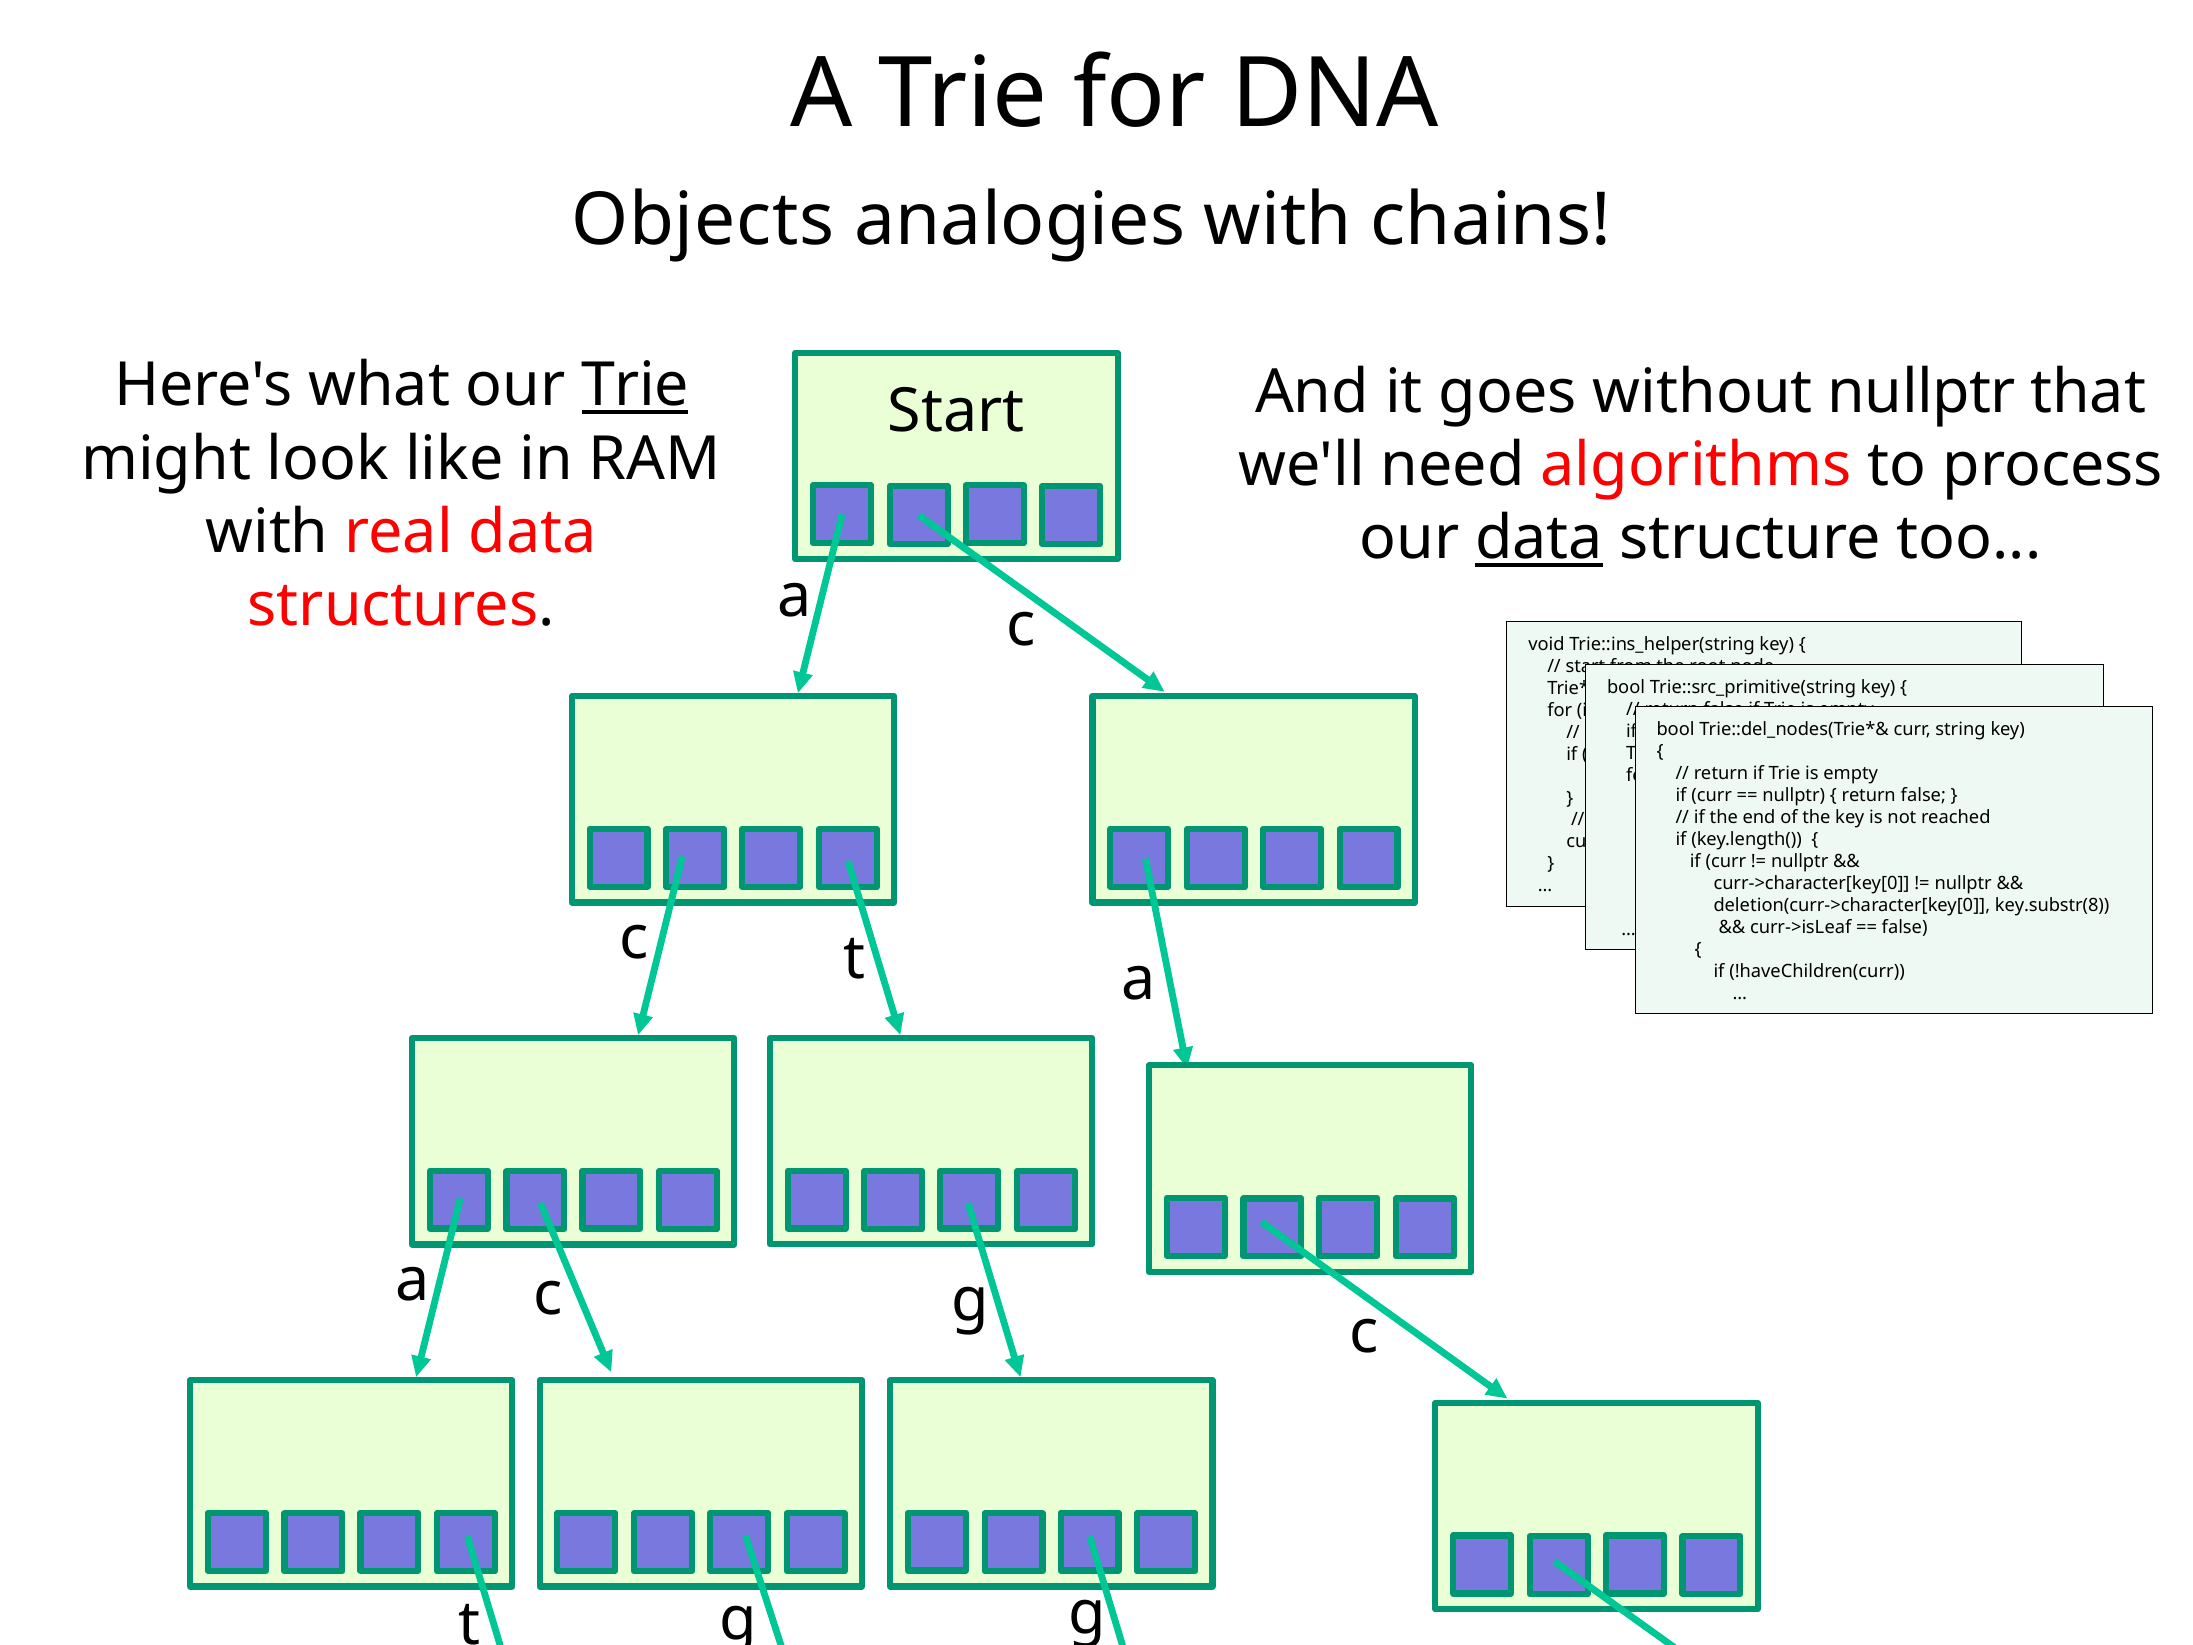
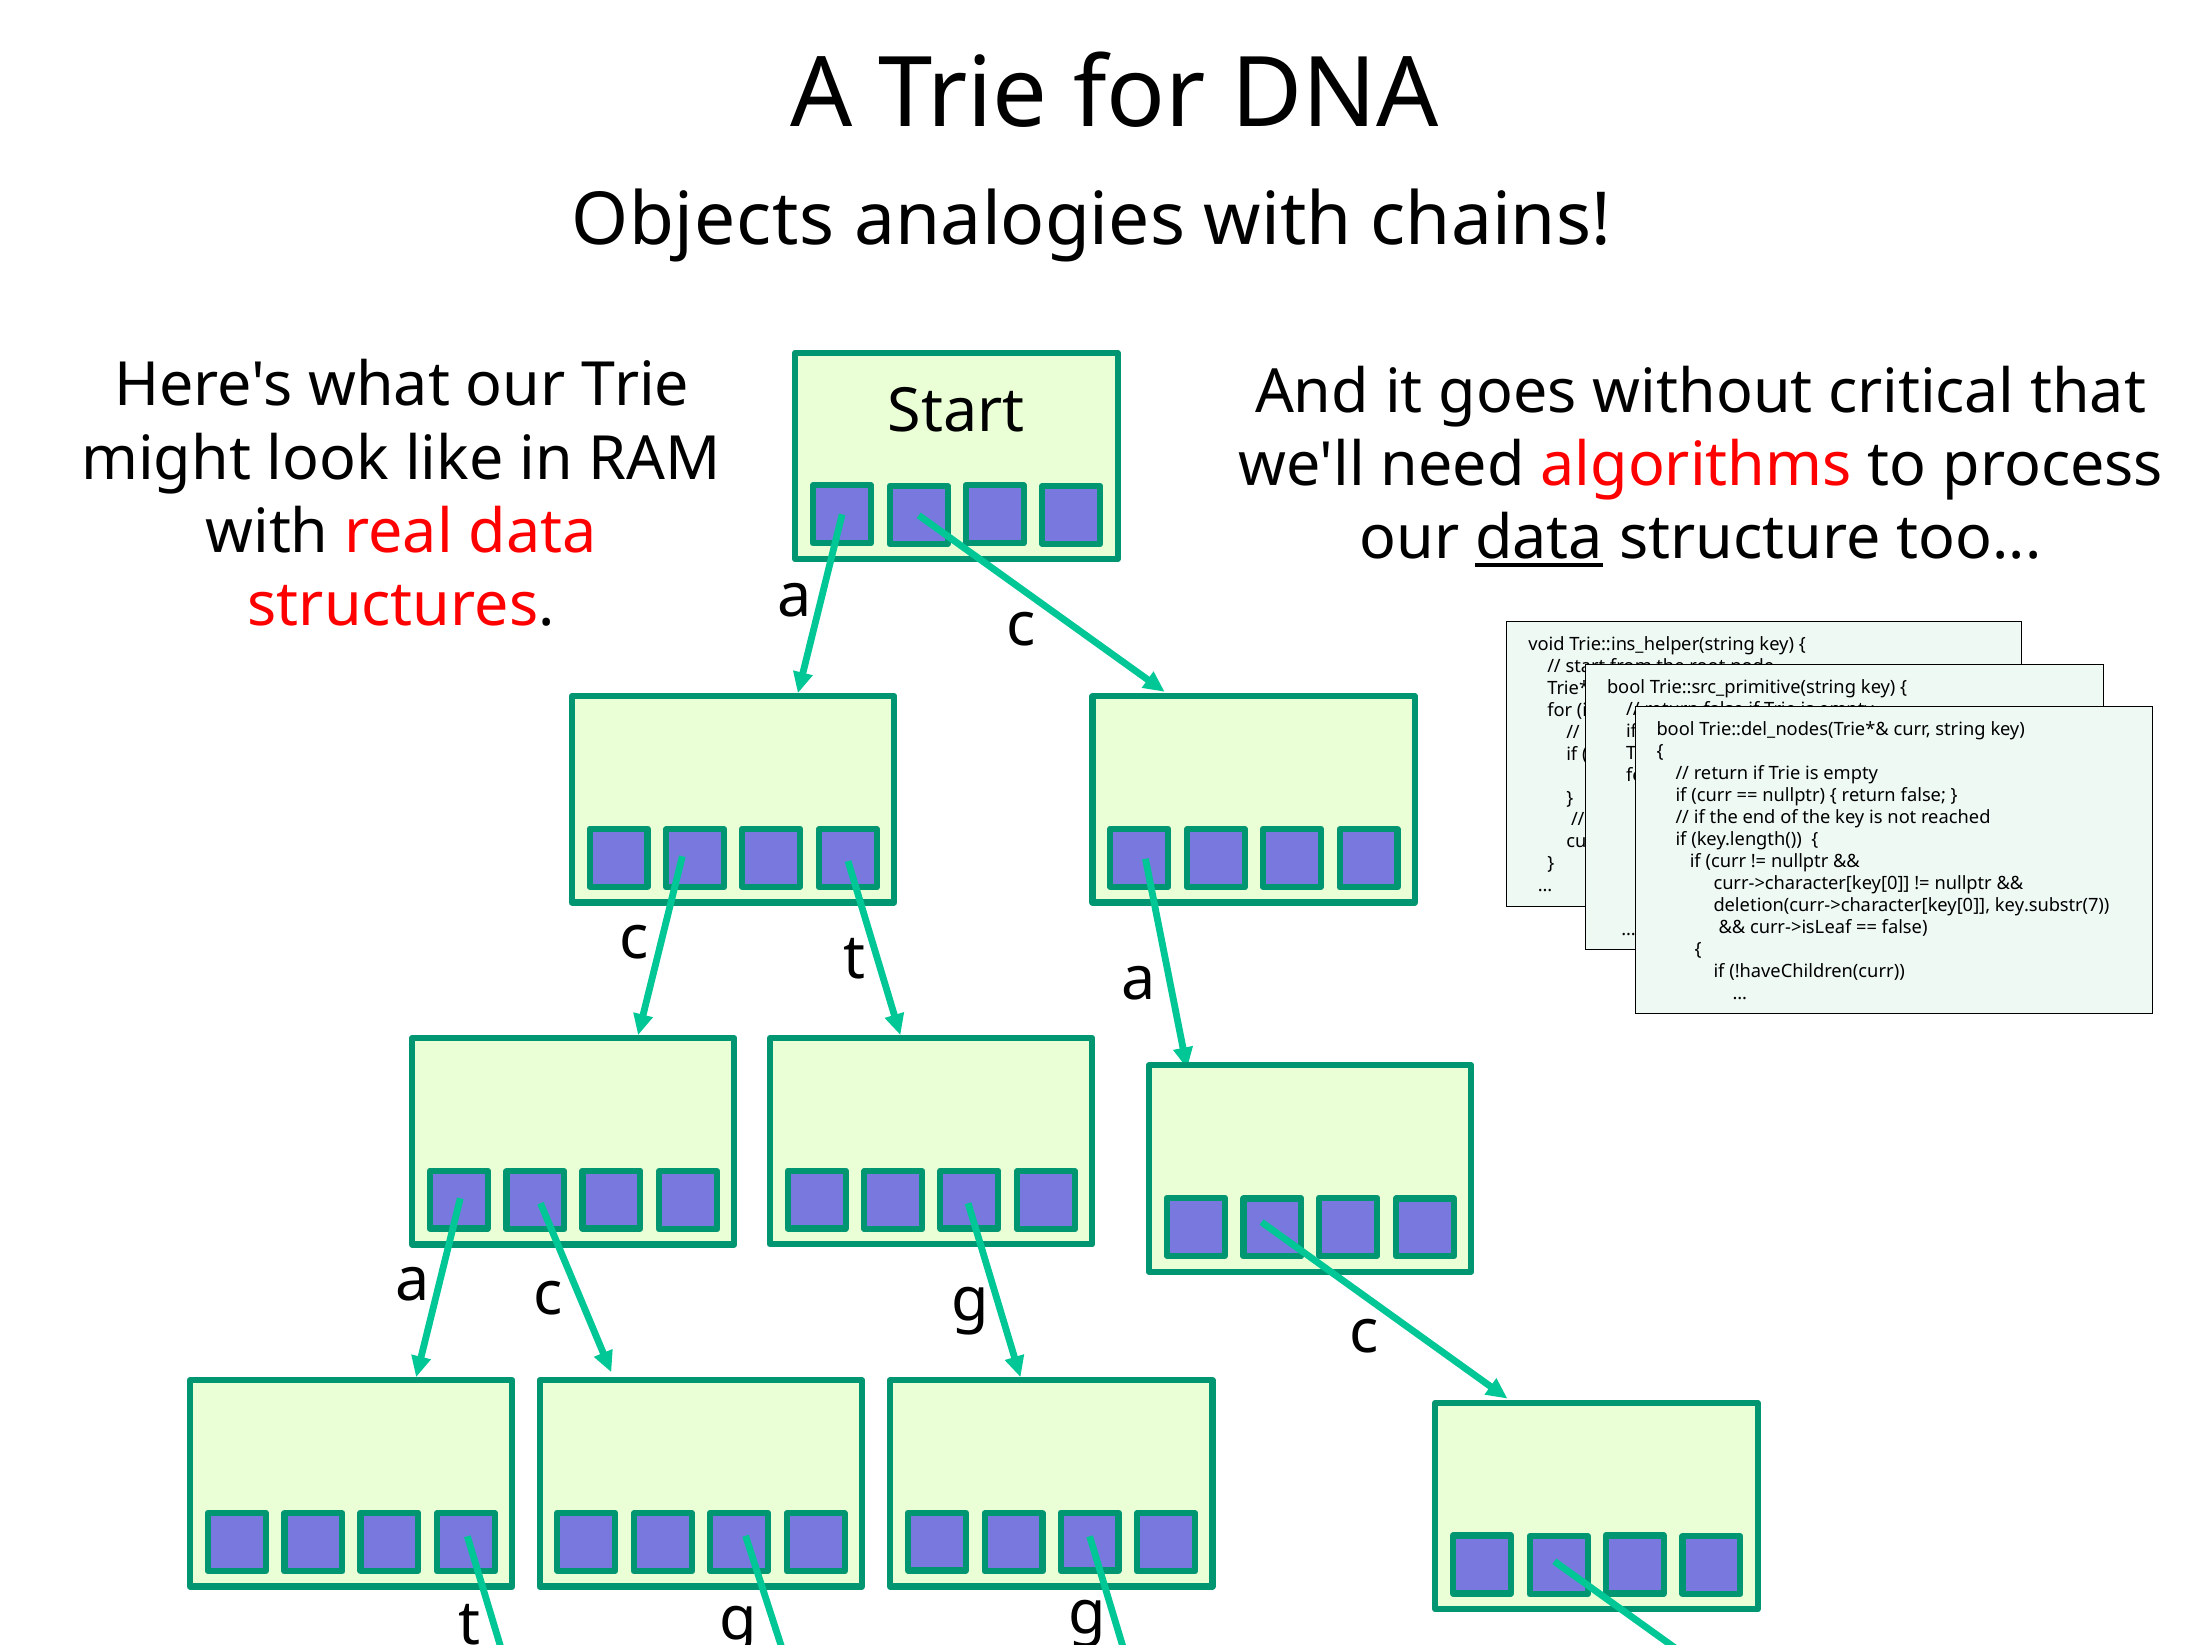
Trie at (635, 386) underline: present -> none
without nullptr: nullptr -> critical
key.substr(8: key.substr(8 -> key.substr(7
